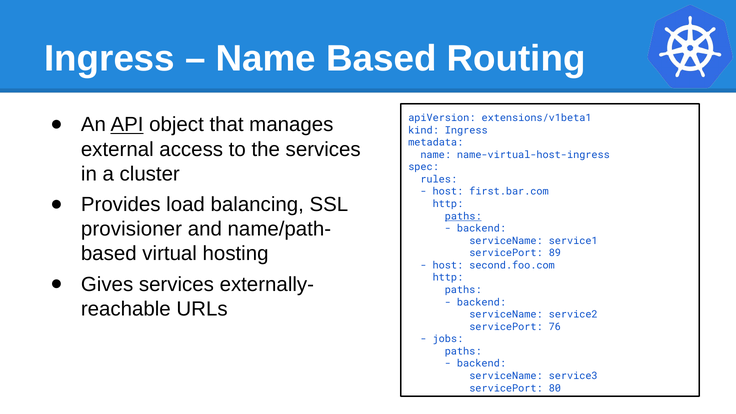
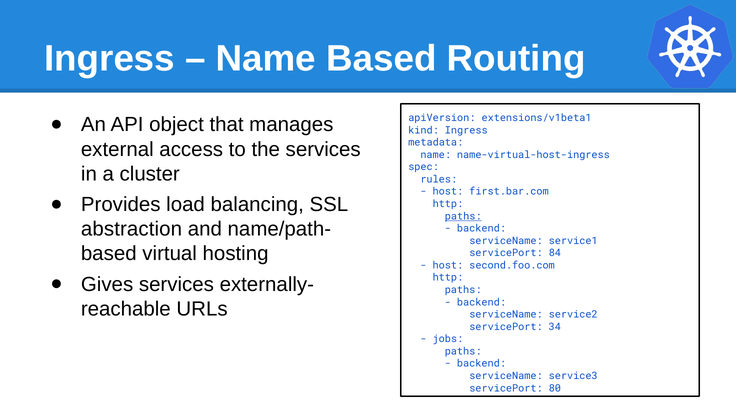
API underline: present -> none
provisioner: provisioner -> abstraction
89: 89 -> 84
76: 76 -> 34
